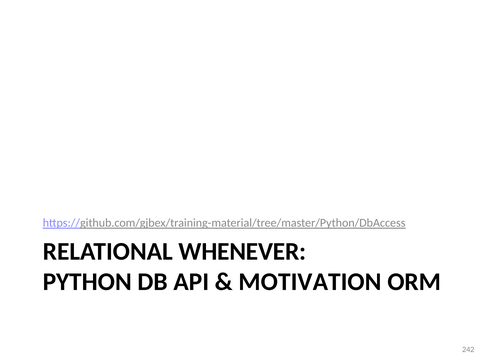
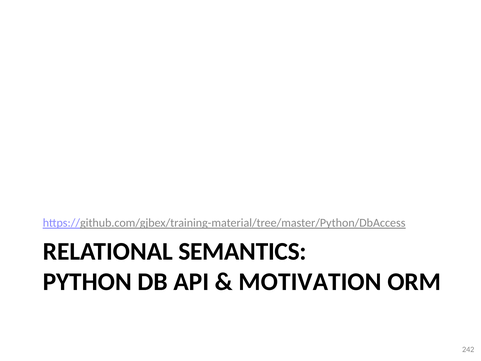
WHENEVER: WHENEVER -> SEMANTICS
